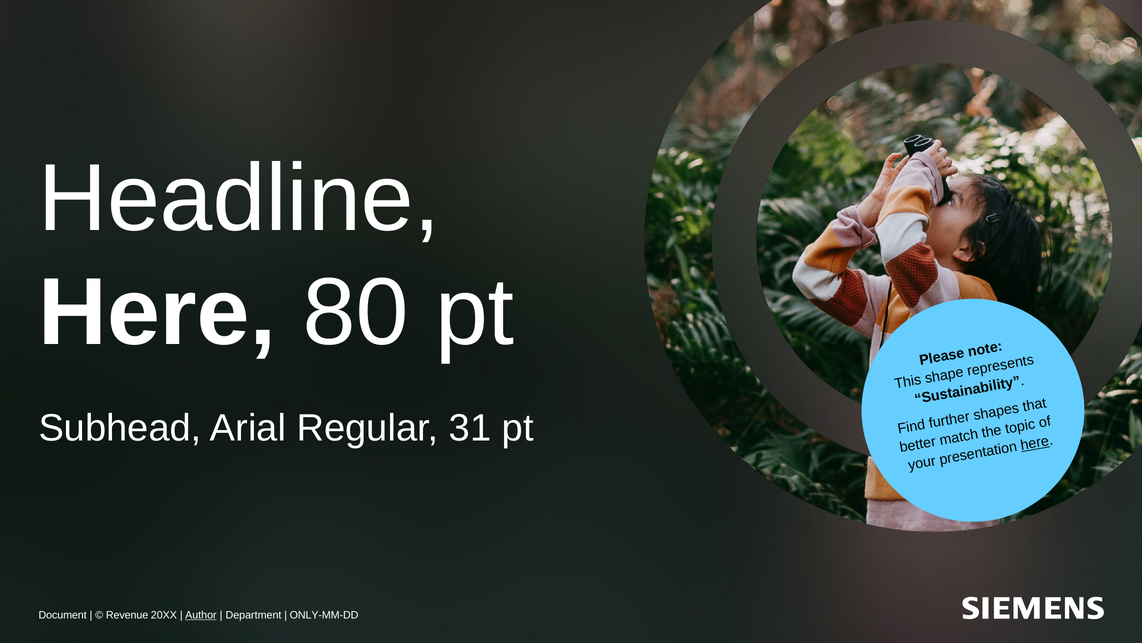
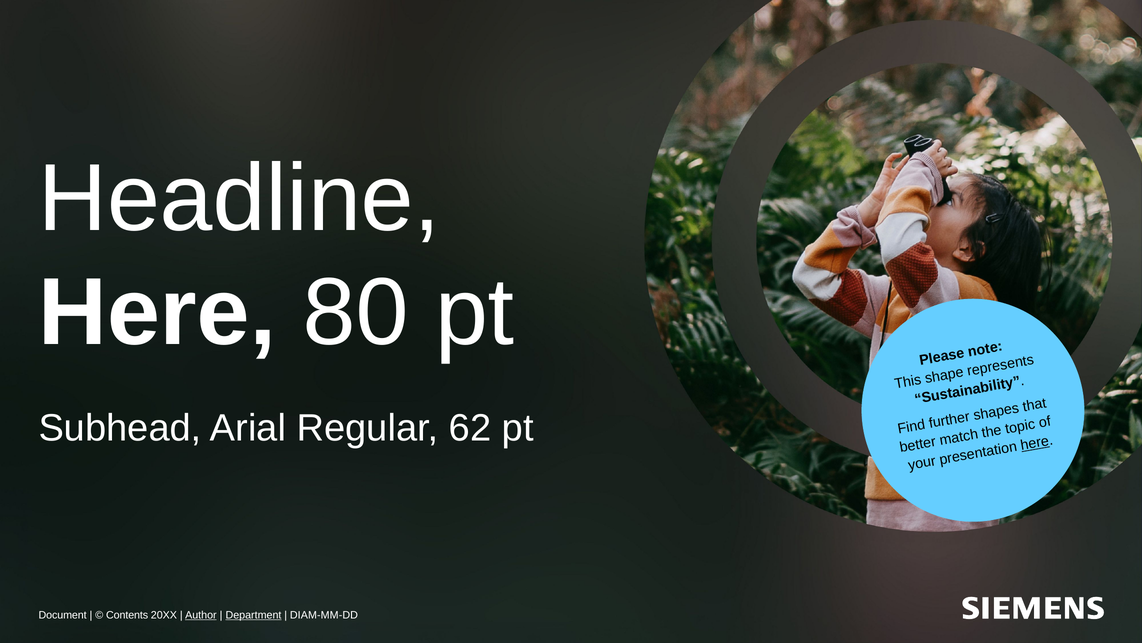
31: 31 -> 62
Revenue: Revenue -> Contents
Department underline: none -> present
ONLY-MM-DD: ONLY-MM-DD -> DIAM-MM-DD
